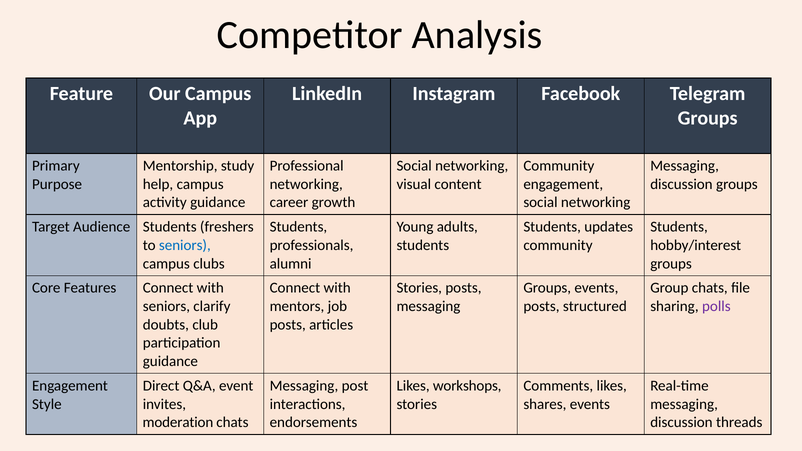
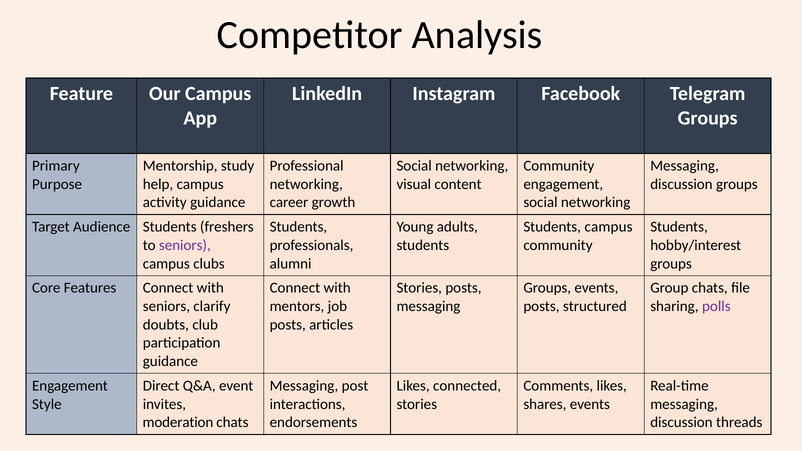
Students updates: updates -> campus
seniors at (185, 245) colour: blue -> purple
workshops: workshops -> connected
